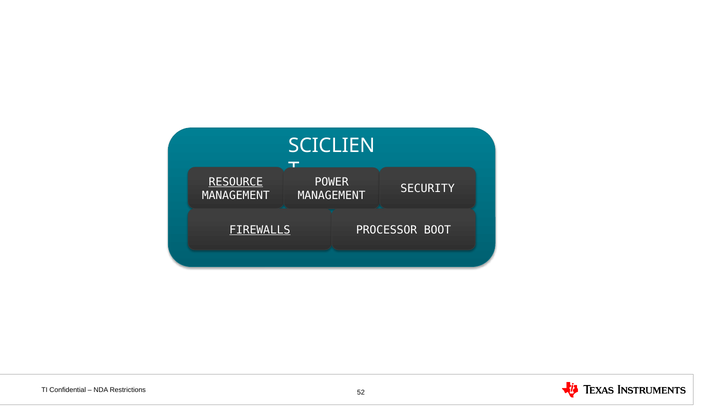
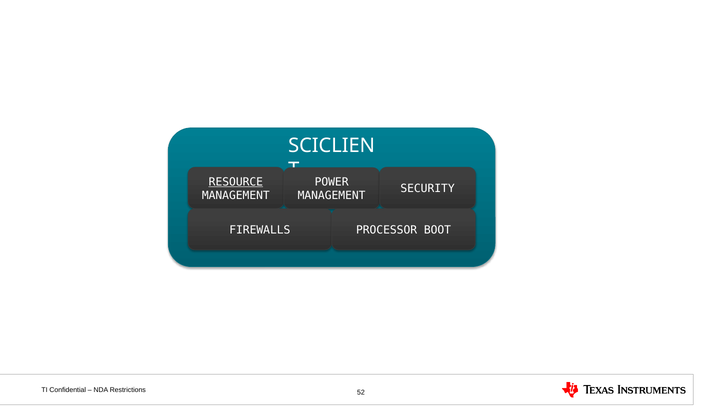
FIREWALLS underline: present -> none
